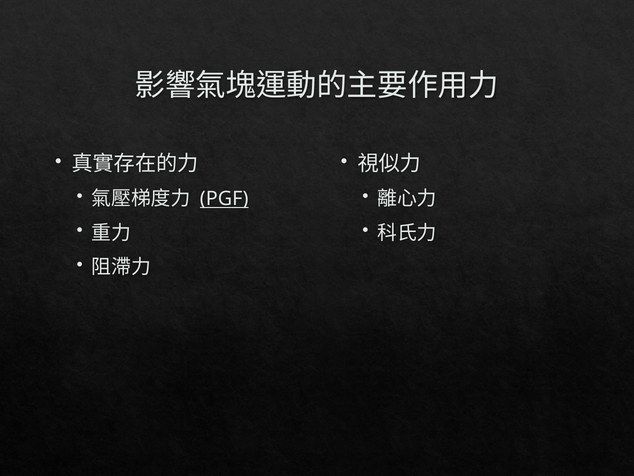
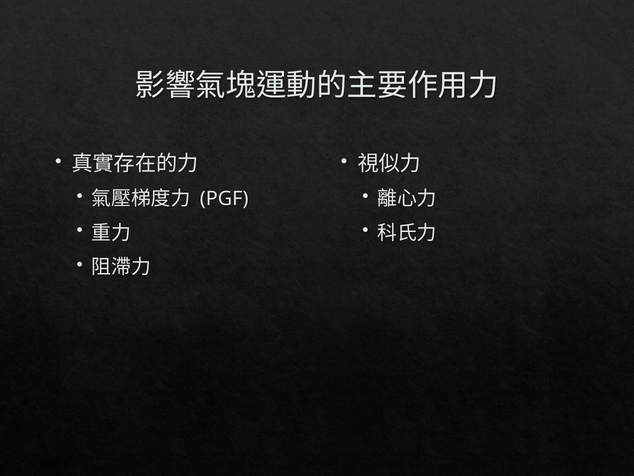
PGF underline: present -> none
